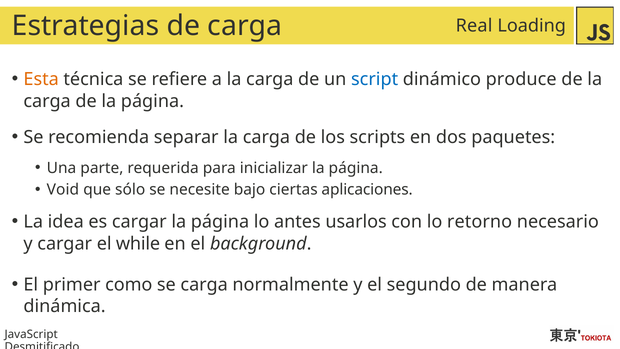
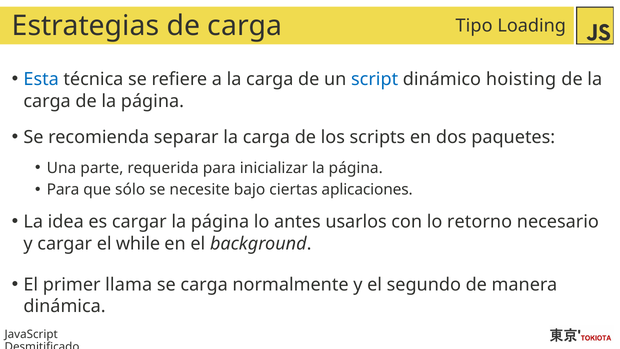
Real: Real -> Tipo
Esta colour: orange -> blue
produce: produce -> hoisting
Void at (63, 190): Void -> Para
como: como -> llama
